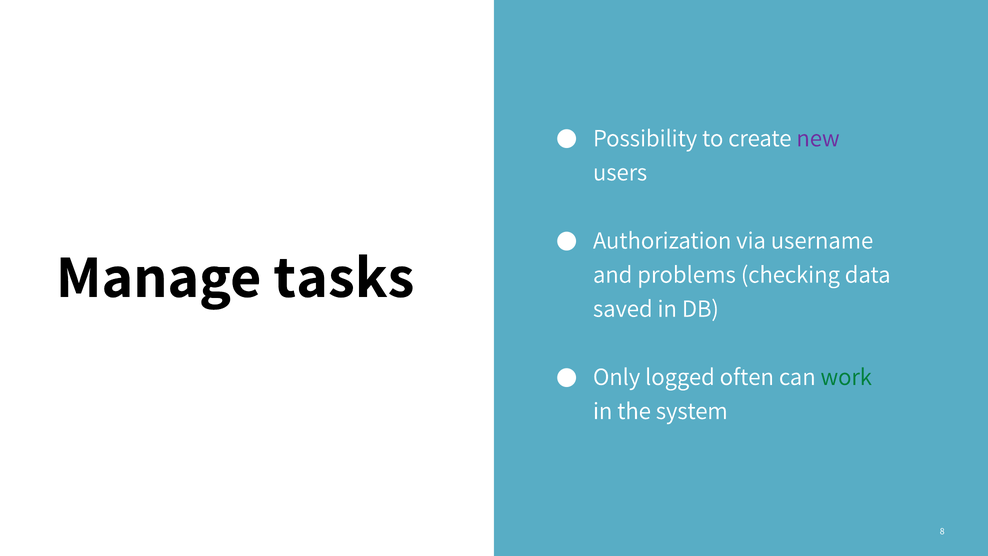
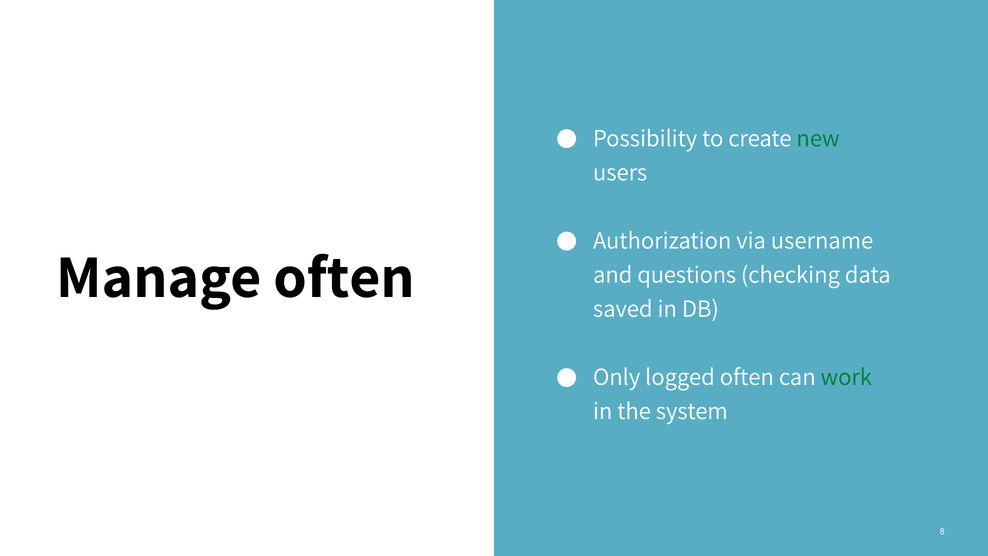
new colour: purple -> green
Manage tasks: tasks -> often
problems: problems -> questions
